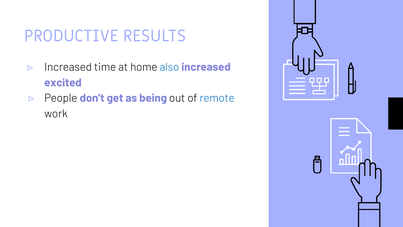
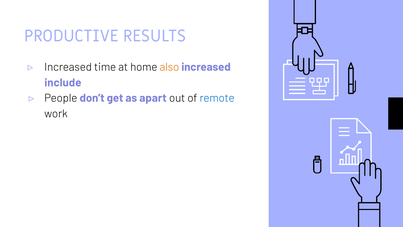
also colour: blue -> orange
excited: excited -> include
being: being -> apart
